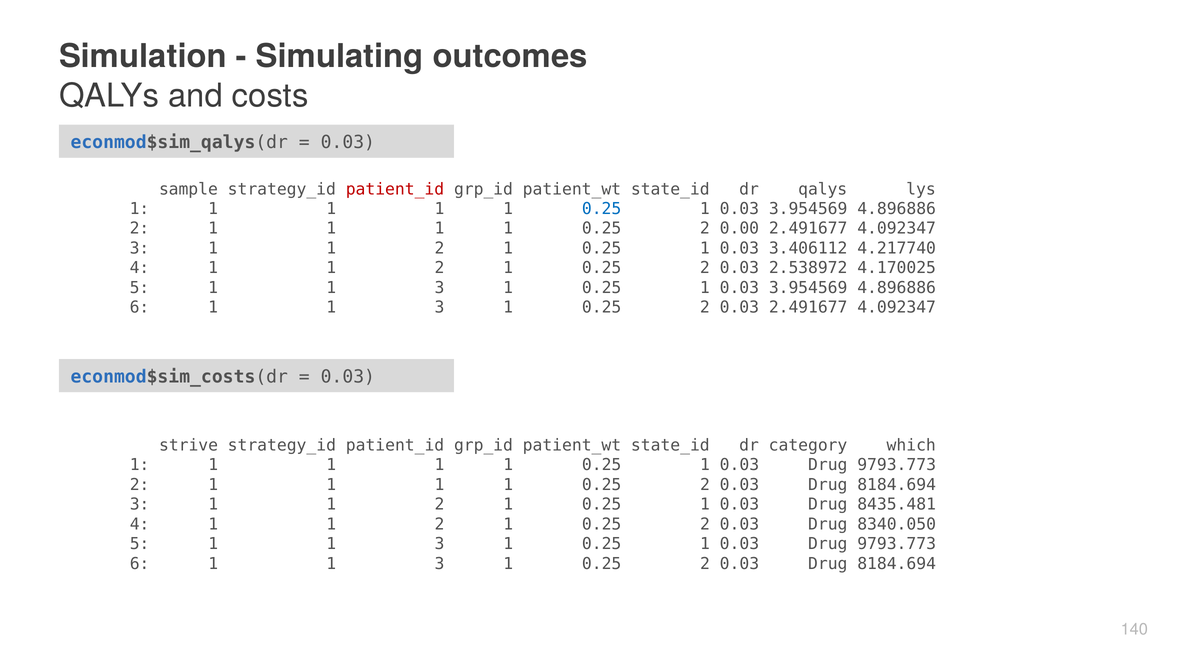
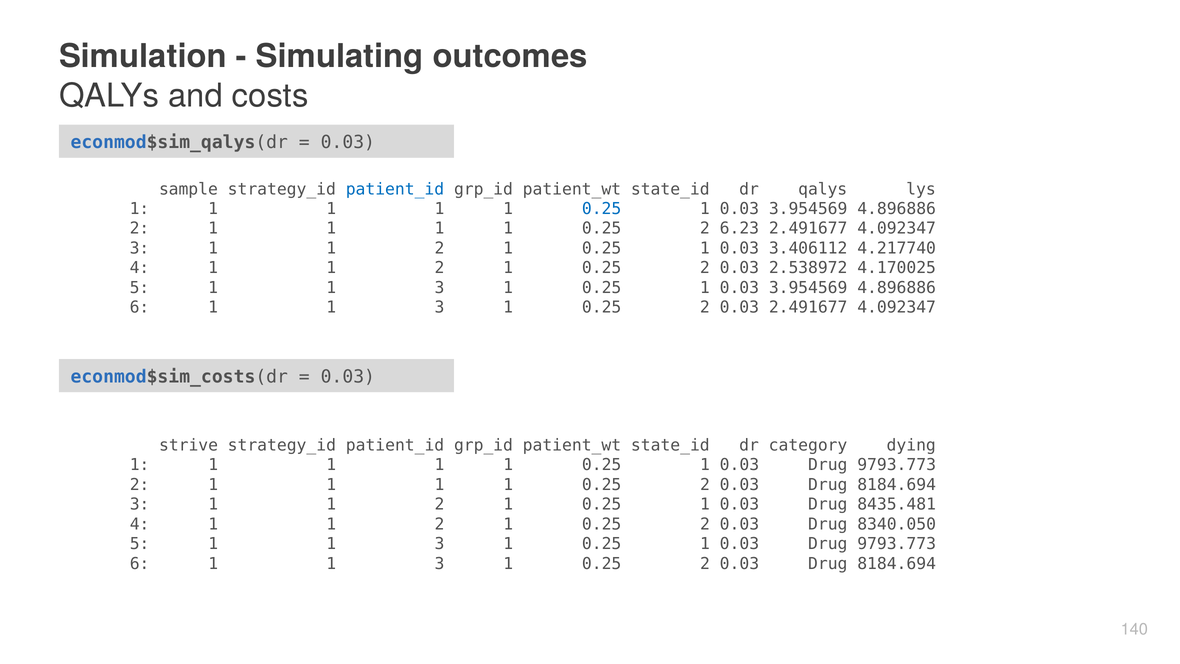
patient_id at (395, 189) colour: red -> blue
0.00: 0.00 -> 6.23
which: which -> dying
